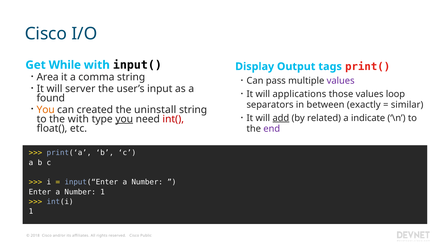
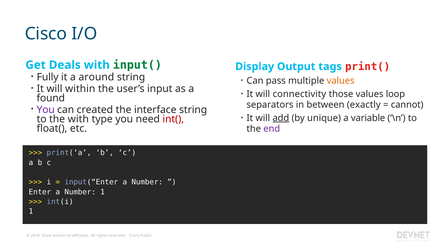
While: While -> Deals
input( colour: black -> green
Area: Area -> Fully
comma: comma -> around
values at (341, 81) colour: purple -> orange
server: server -> within
applications: applications -> connectivity
similar: similar -> cannot
You at (46, 110) colour: orange -> purple
uninstall: uninstall -> interface
related: related -> unique
indicate: indicate -> variable
you at (124, 119) underline: present -> none
